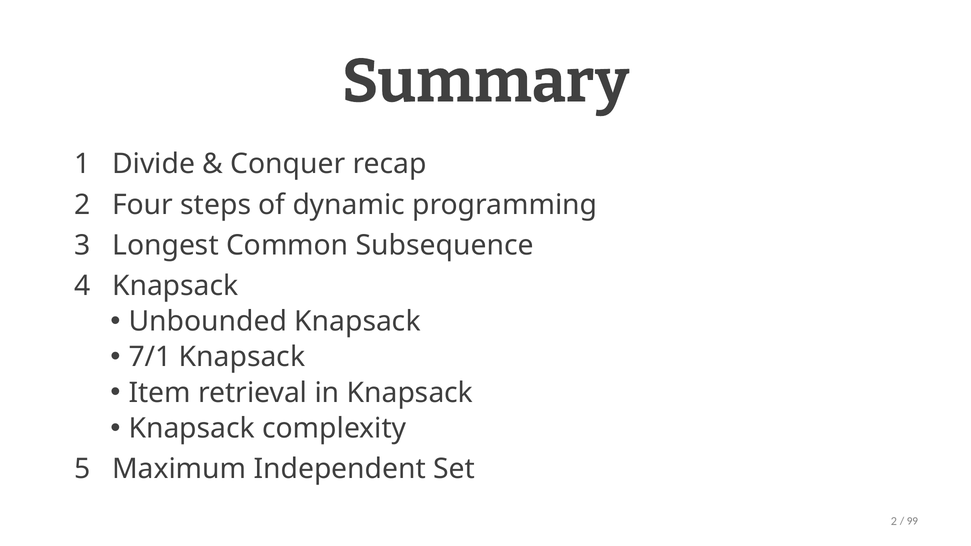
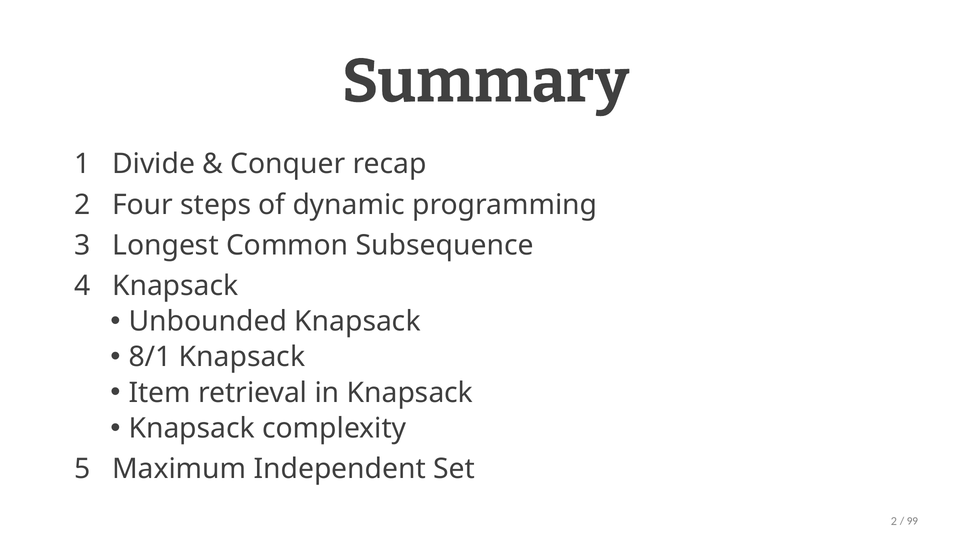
7/1: 7/1 -> 8/1
